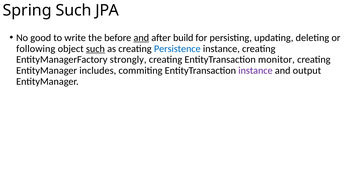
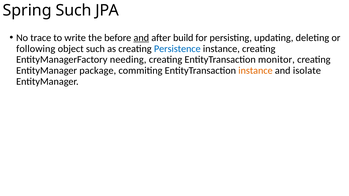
good: good -> trace
such at (95, 49) underline: present -> none
strongly: strongly -> needing
includes: includes -> package
instance at (255, 71) colour: purple -> orange
output: output -> isolate
